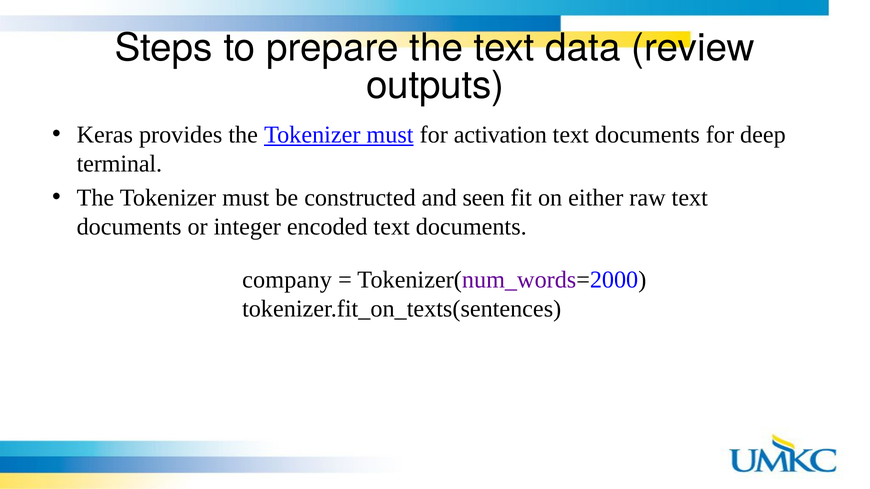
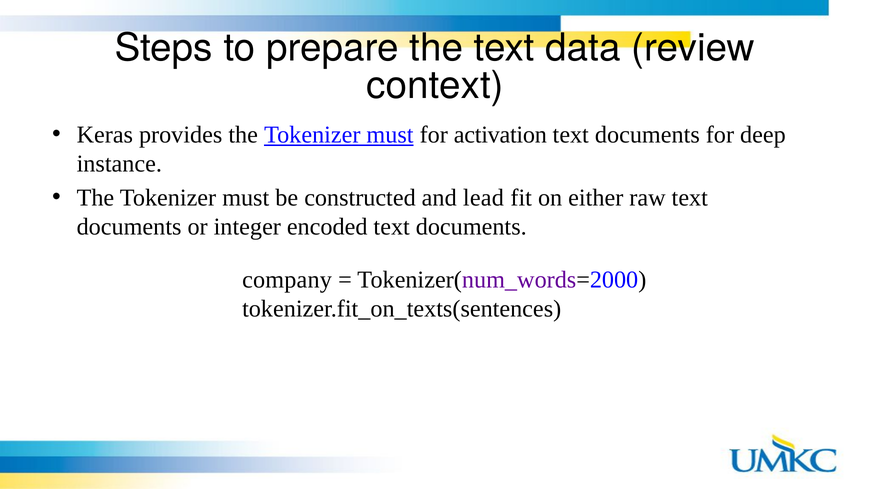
outputs: outputs -> context
terminal: terminal -> instance
seen: seen -> lead
